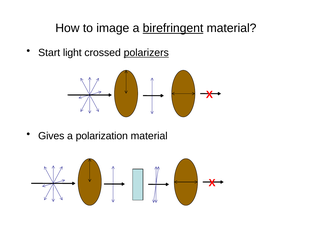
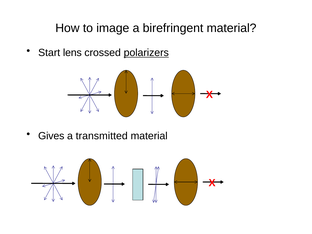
birefringent underline: present -> none
light: light -> lens
polarization: polarization -> transmitted
